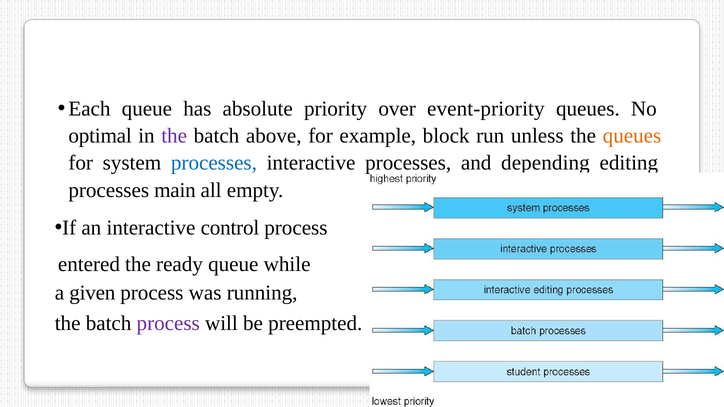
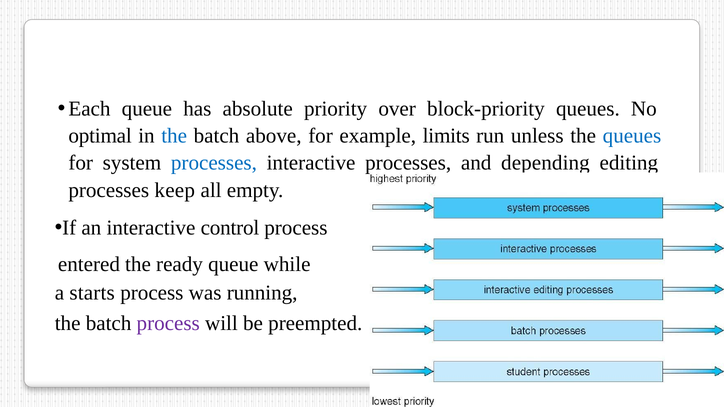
event-priority: event-priority -> block-priority
the at (174, 136) colour: purple -> blue
block: block -> limits
queues at (632, 136) colour: orange -> blue
main: main -> keep
given: given -> starts
